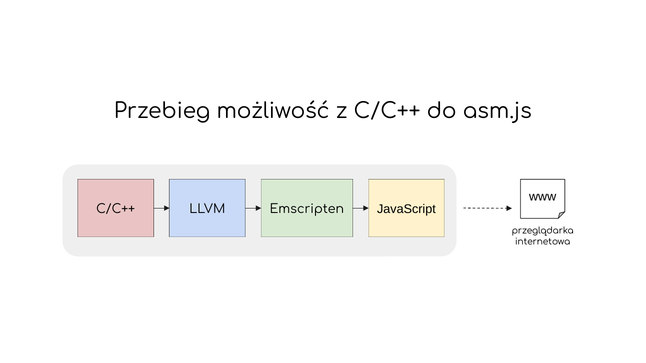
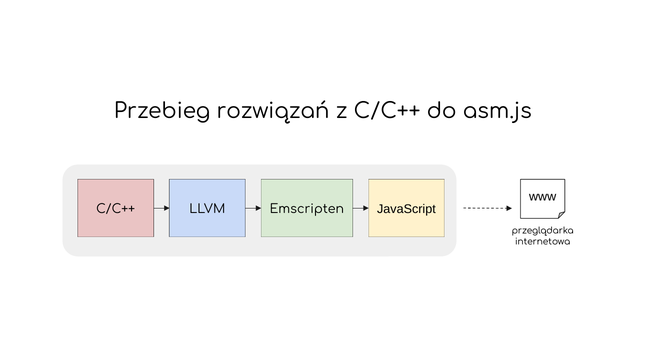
możliwość: możliwość -> rozwiązań
